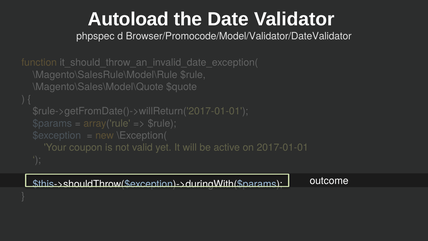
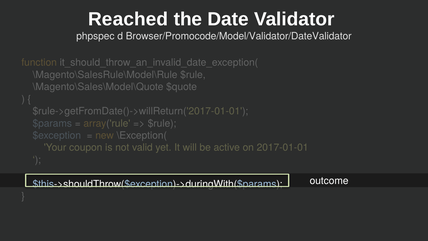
Autoload: Autoload -> Reached
